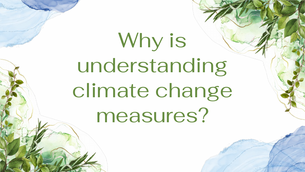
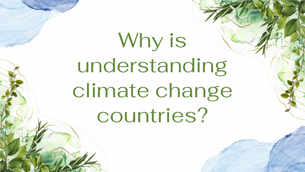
measures: measures -> countries
